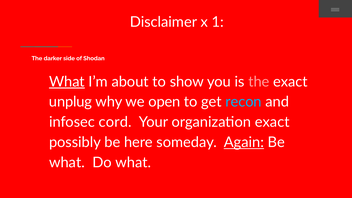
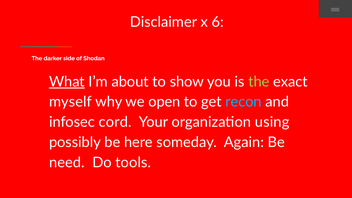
1: 1 -> 6
the at (259, 82) colour: pink -> light green
unplug: unplug -> myself
organization exact: exact -> using
Again underline: present -> none
what at (67, 163): what -> need
Do what: what -> tools
